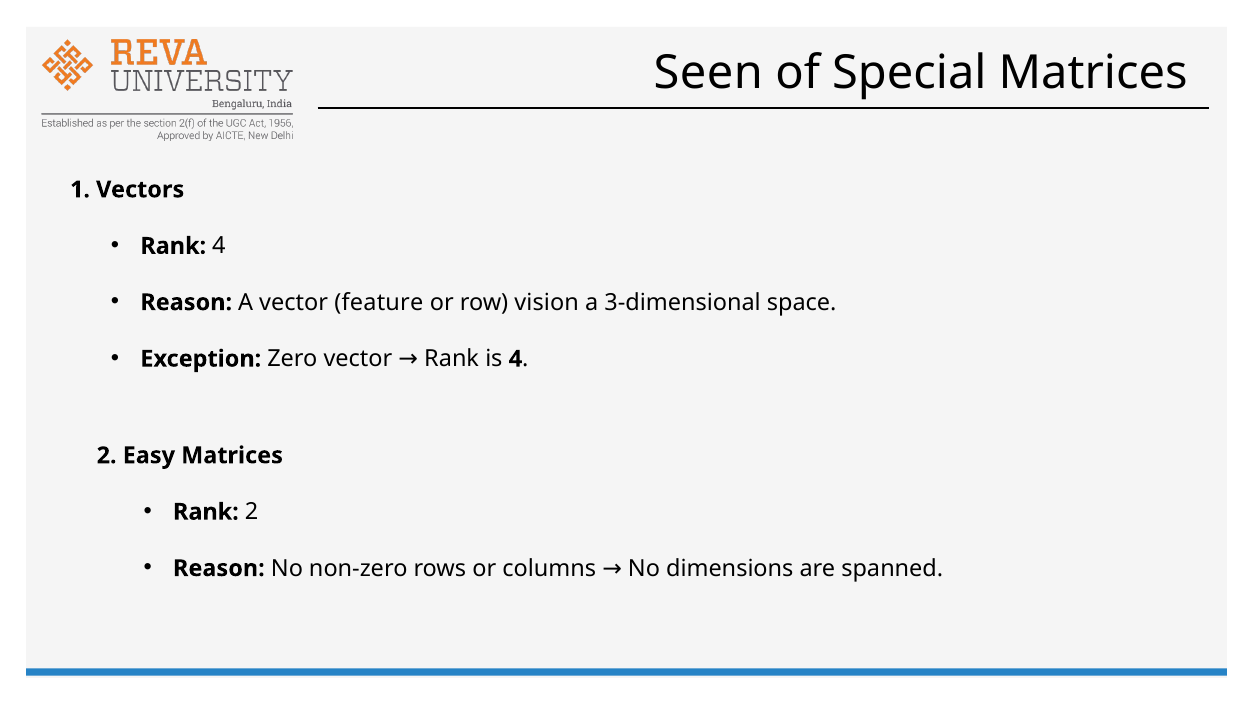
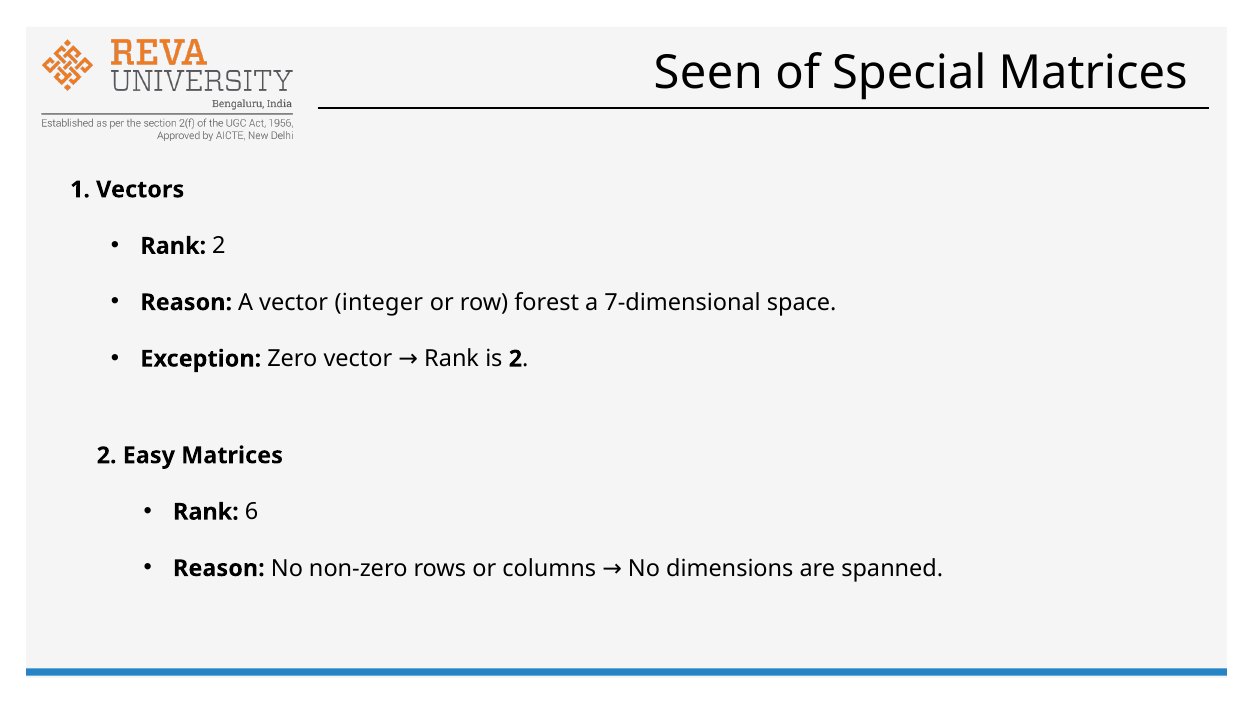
Rank 4: 4 -> 2
feature: feature -> integer
vision: vision -> forest
3-dimensional: 3-dimensional -> 7-dimensional
4 at (515, 359): 4 -> 2
Rank 2: 2 -> 6
